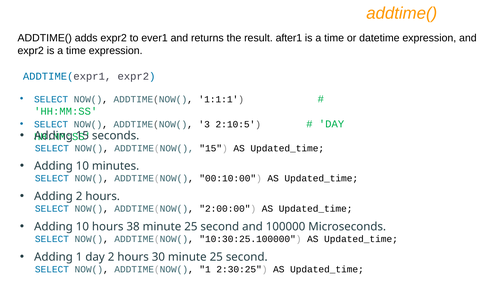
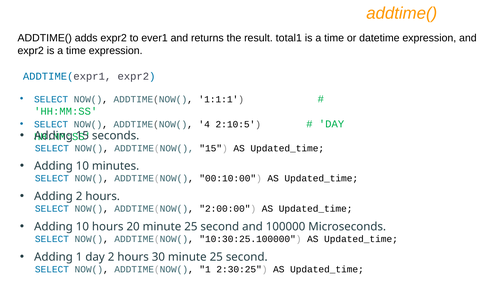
after1: after1 -> total1
3: 3 -> 4
38: 38 -> 20
